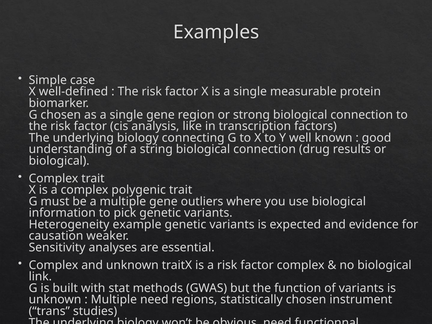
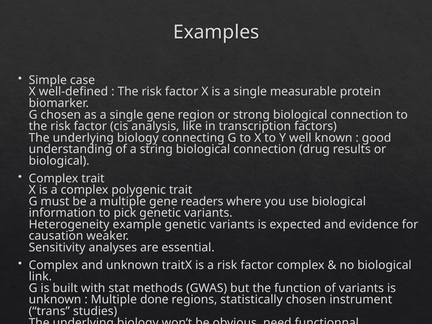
outliers: outliers -> readers
Multiple need: need -> done
